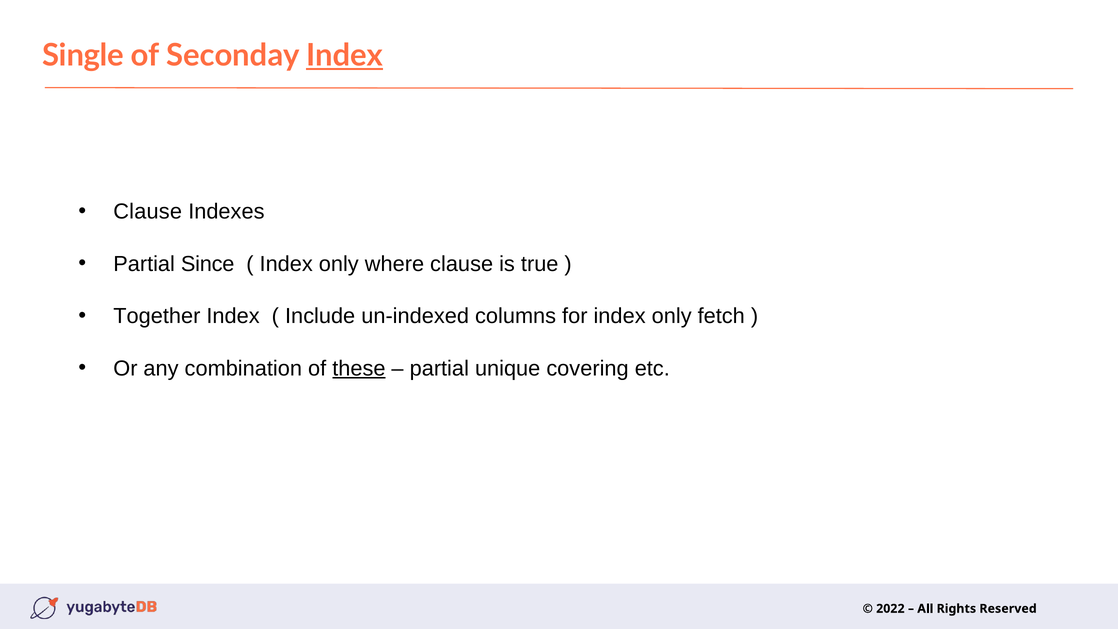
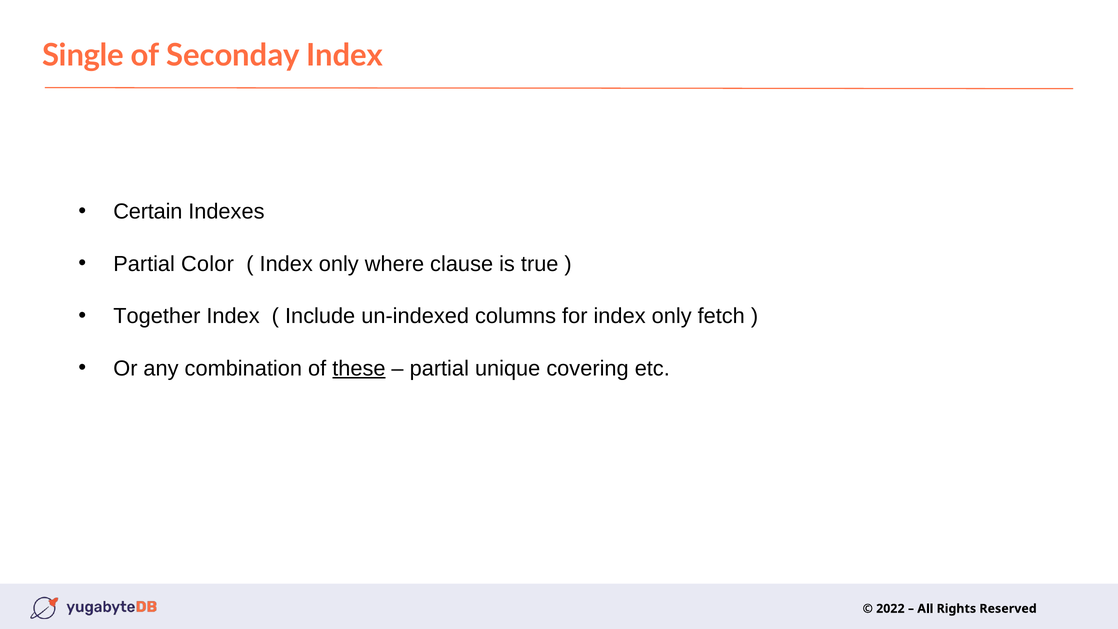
Index at (345, 56) underline: present -> none
Clause at (148, 212): Clause -> Certain
Since: Since -> Color
